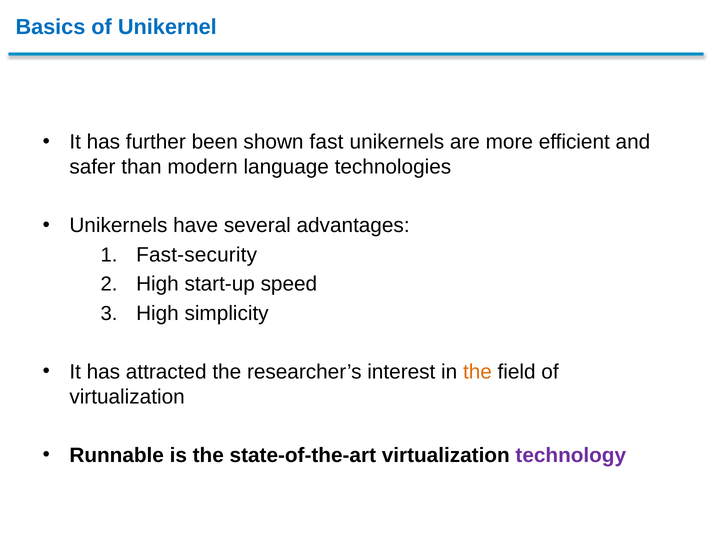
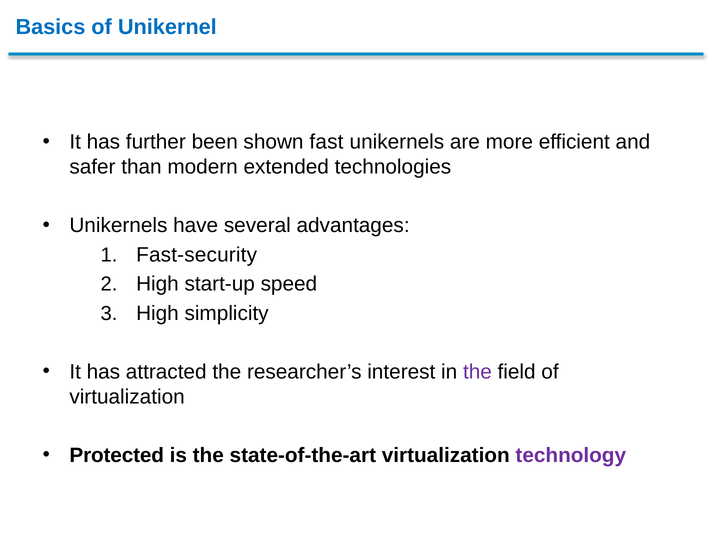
language: language -> extended
the at (477, 372) colour: orange -> purple
Runnable: Runnable -> Protected
